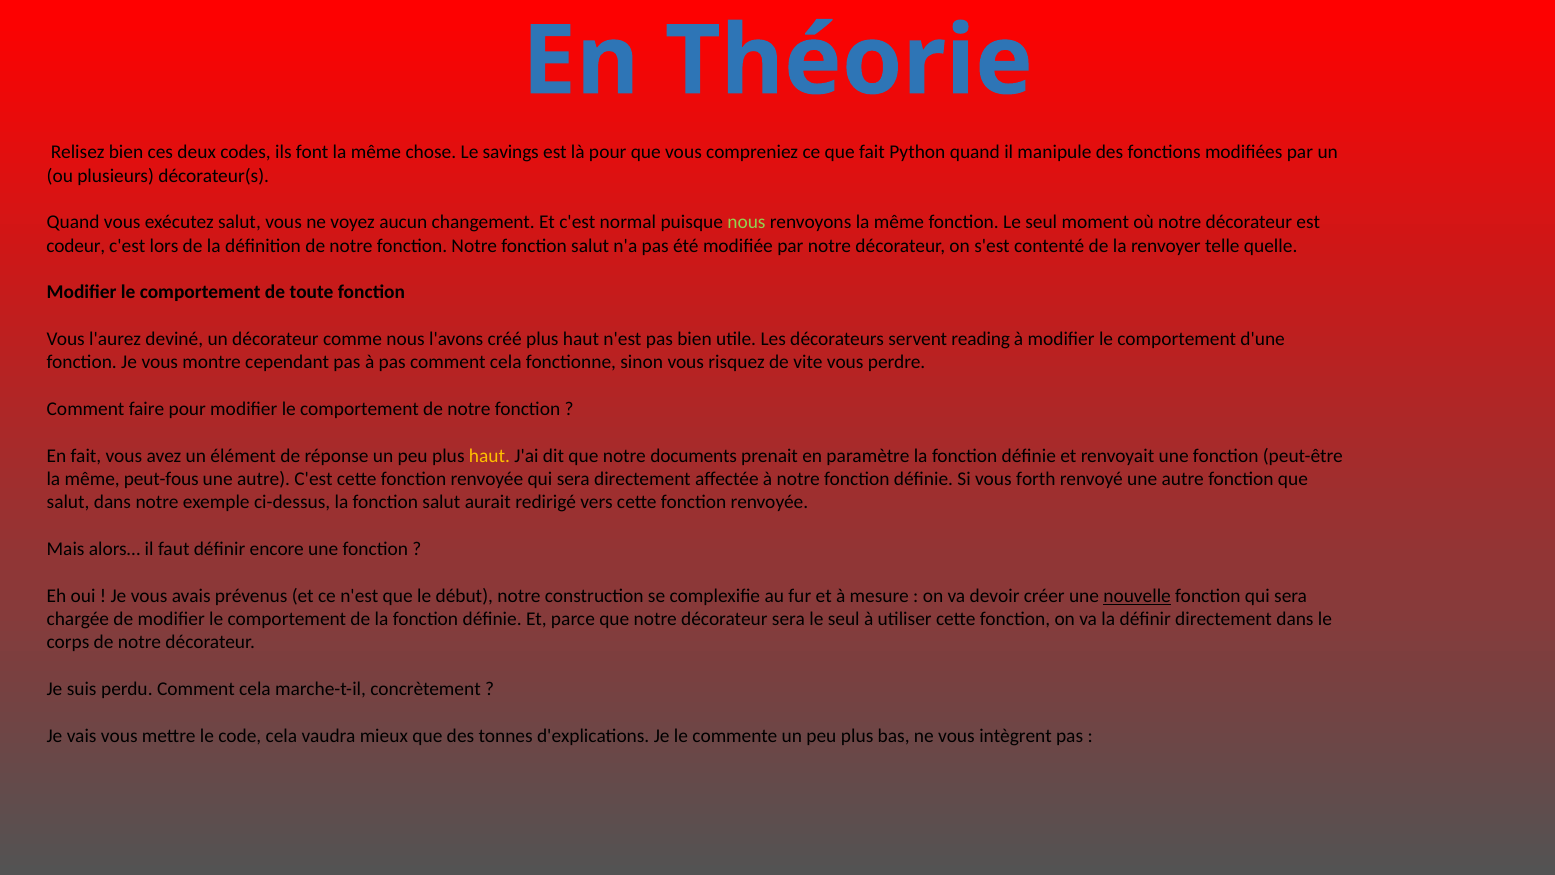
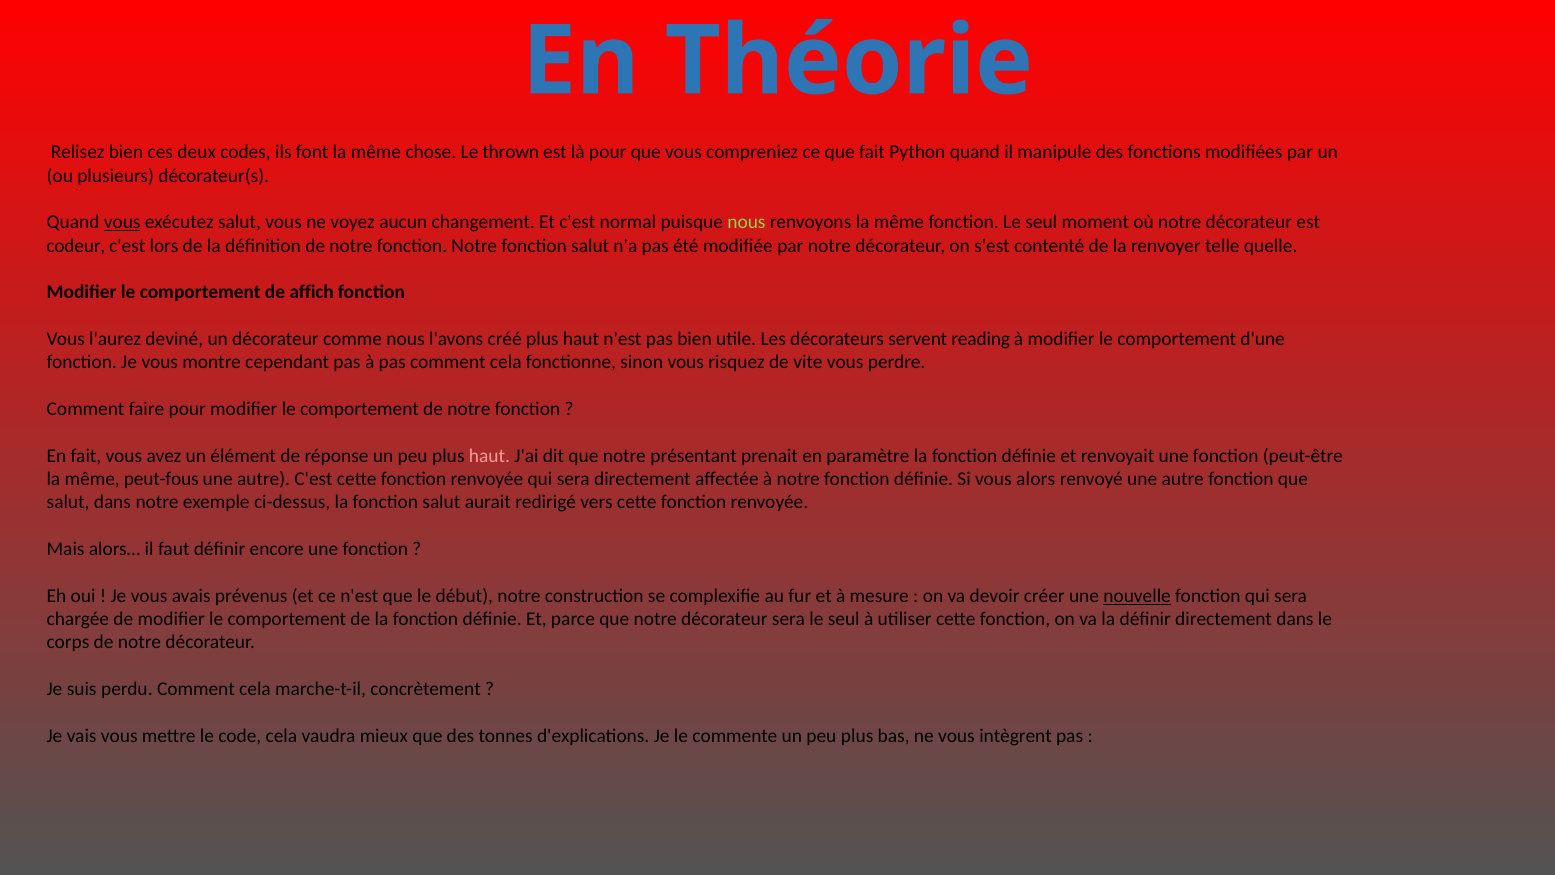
savings: savings -> thrown
vous at (122, 222) underline: none -> present
toute: toute -> affich
haut at (489, 456) colour: yellow -> pink
documents: documents -> présentant
forth: forth -> alors
